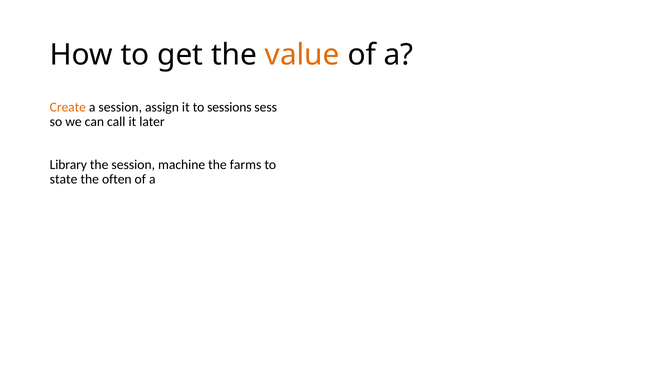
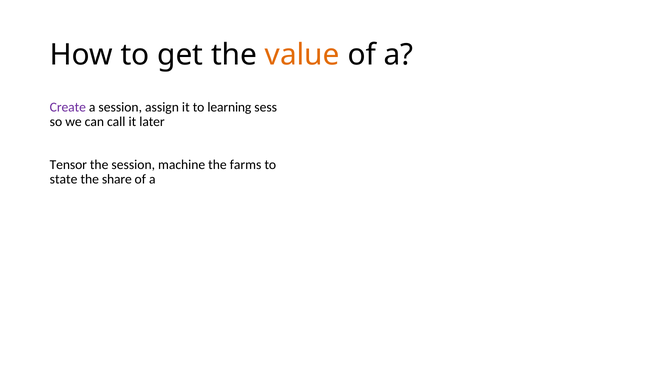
Create colour: orange -> purple
sessions: sessions -> learning
Library: Library -> Tensor
often: often -> share
